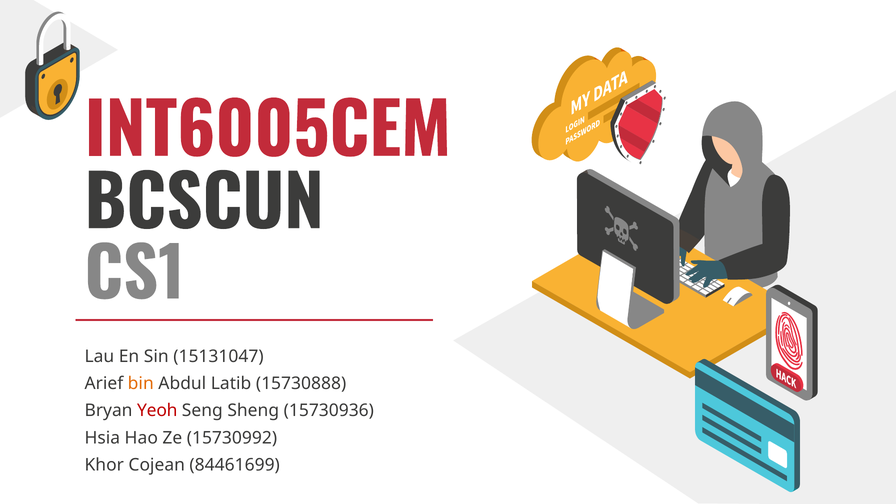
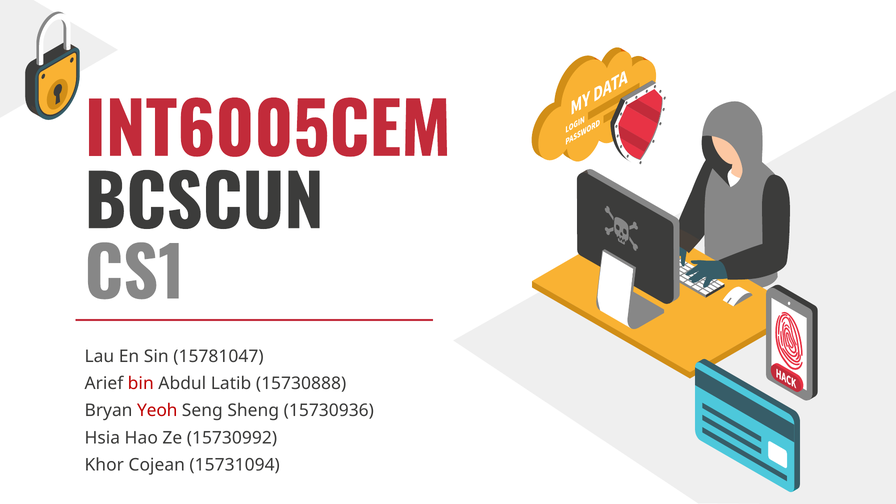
15131047: 15131047 -> 15781047
bin colour: orange -> red
84461699: 84461699 -> 15731094
